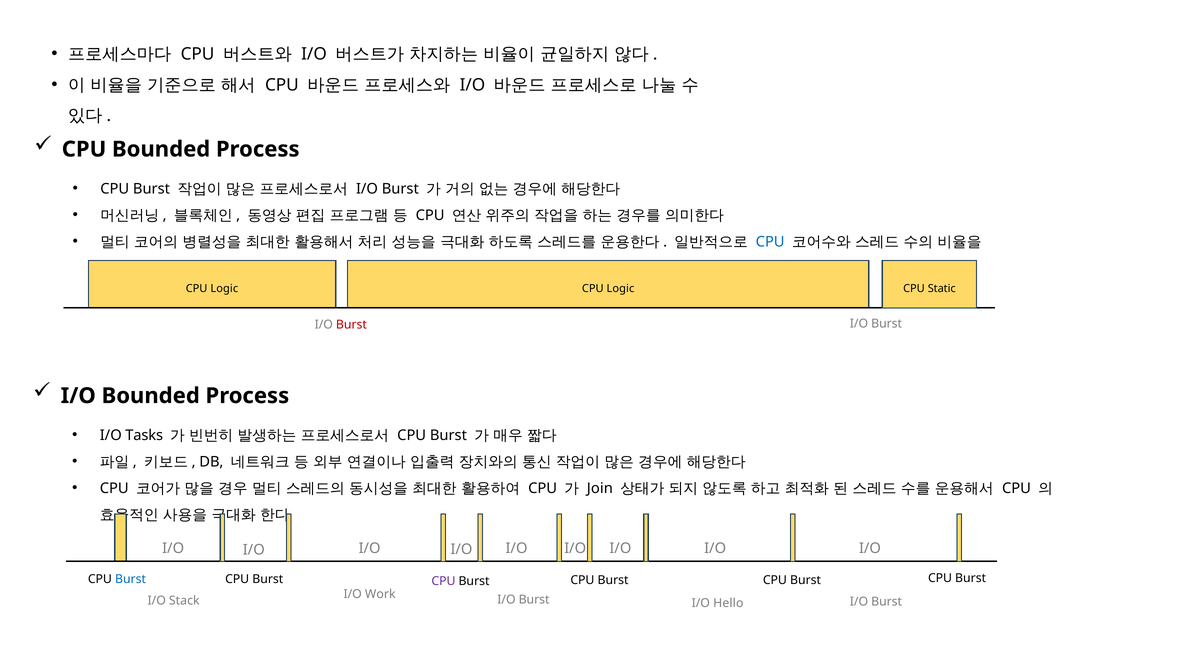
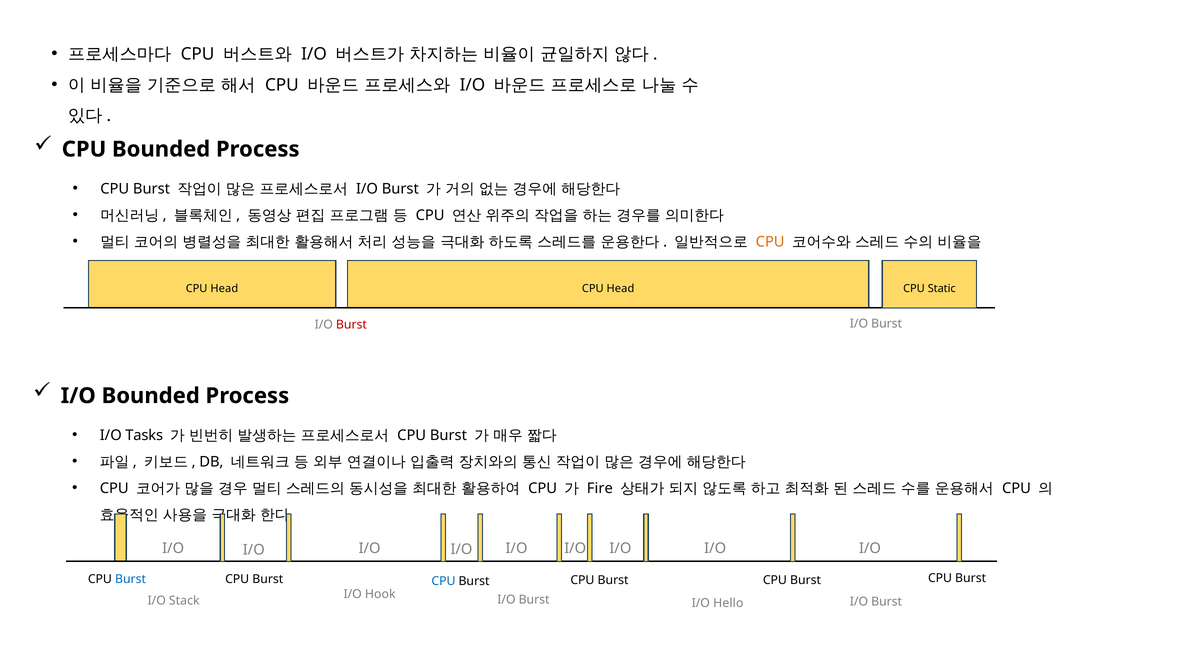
CPU at (770, 242) colour: blue -> orange
Logic at (224, 288): Logic -> Head
Logic at (620, 288): Logic -> Head
Join: Join -> Fire
CPU at (443, 581) colour: purple -> blue
Work: Work -> Hook
